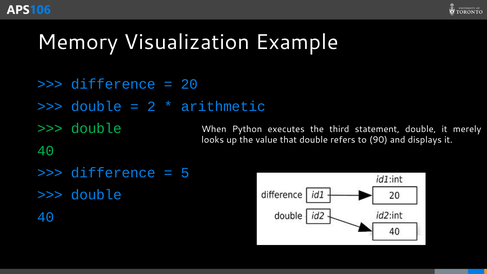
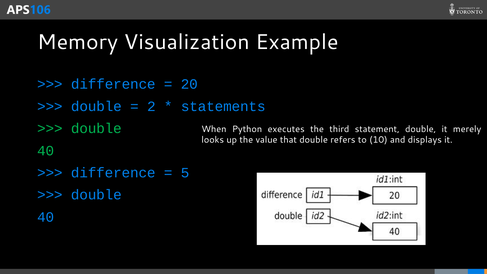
arithmetic: arithmetic -> statements
90: 90 -> 10
